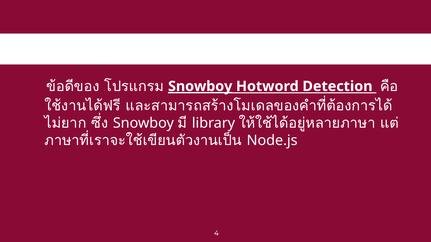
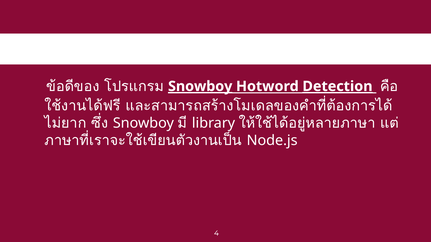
Detection underline: none -> present
